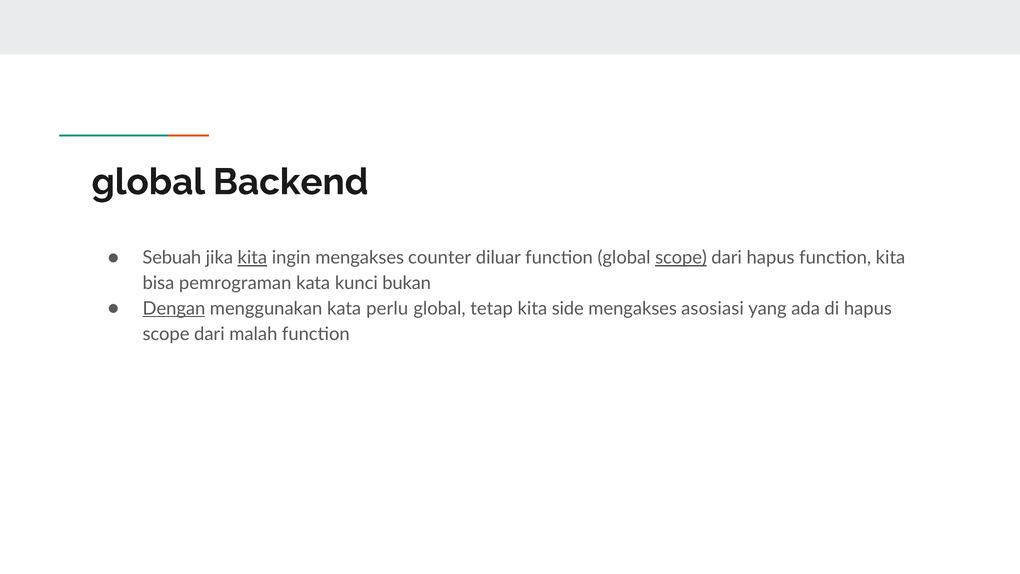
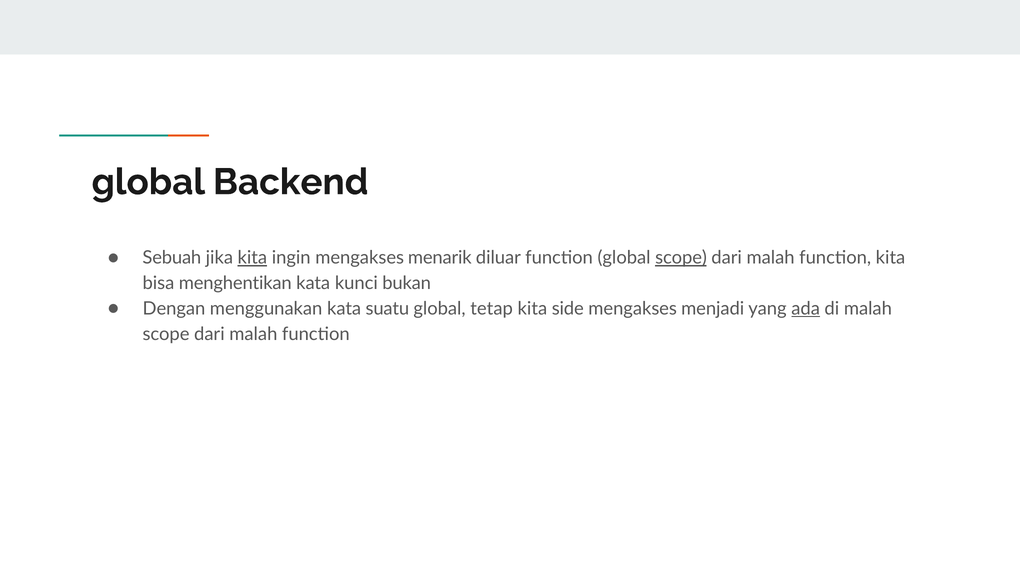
counter: counter -> menarik
hapus at (771, 258): hapus -> malah
pemrograman: pemrograman -> menghentikan
Dengan underline: present -> none
perlu: perlu -> suatu
asosiasi: asosiasi -> menjadi
ada underline: none -> present
di hapus: hapus -> malah
